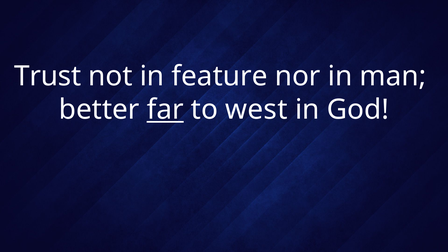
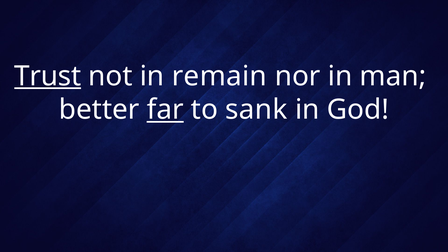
Trust underline: none -> present
feature: feature -> remain
west: west -> sank
